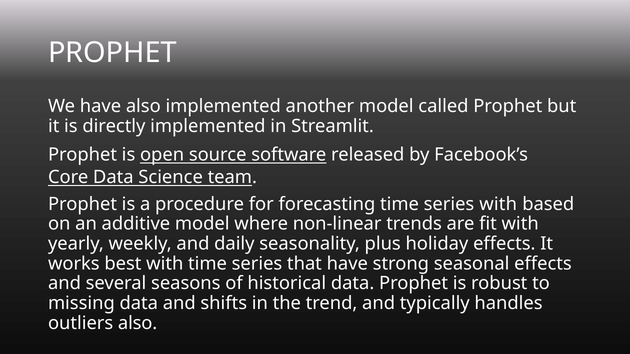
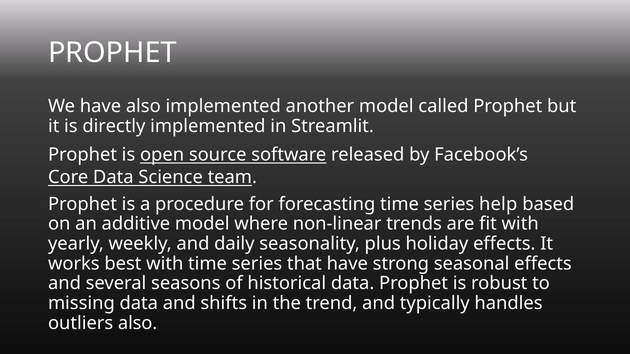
series with: with -> help
